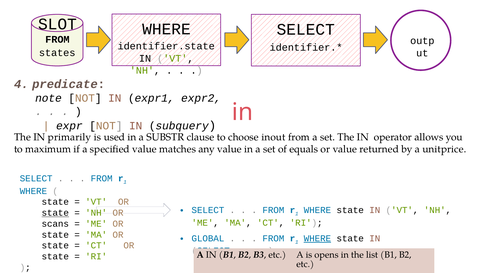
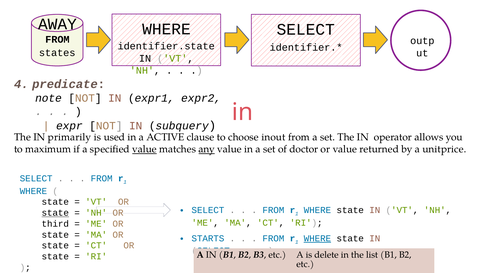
SLOT: SLOT -> AWAY
SUBSTR: SUBSTR -> ACTIVE
value at (144, 149) underline: none -> present
any underline: none -> present
equals: equals -> doctor
scans: scans -> third
GLOBAL: GLOBAL -> STARTS
opens: opens -> delete
